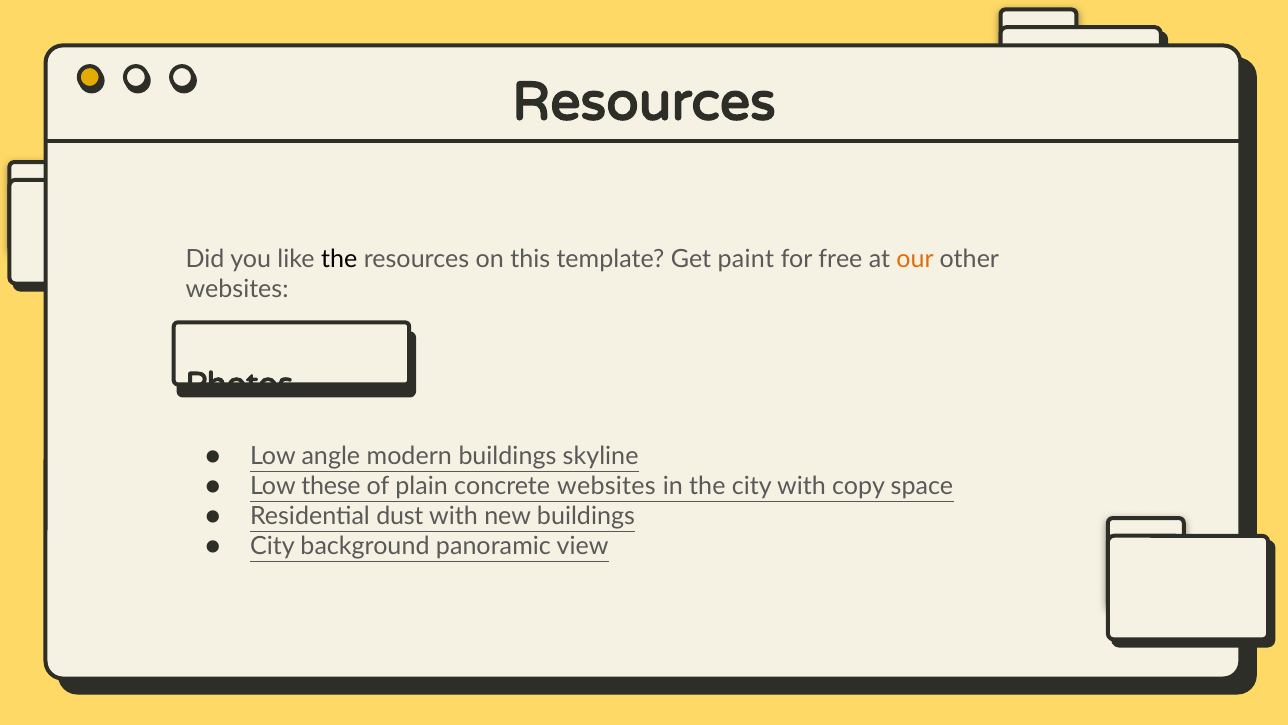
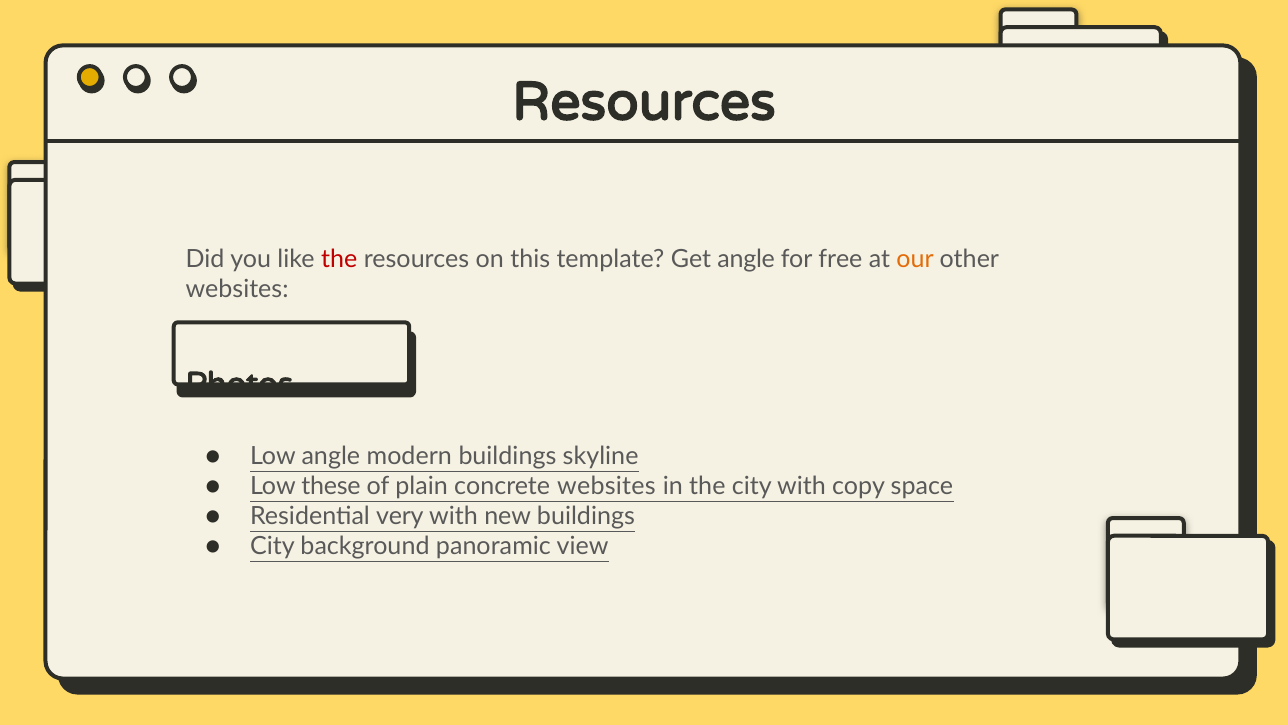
the at (339, 259) colour: black -> red
Get paint: paint -> angle
dust: dust -> very
